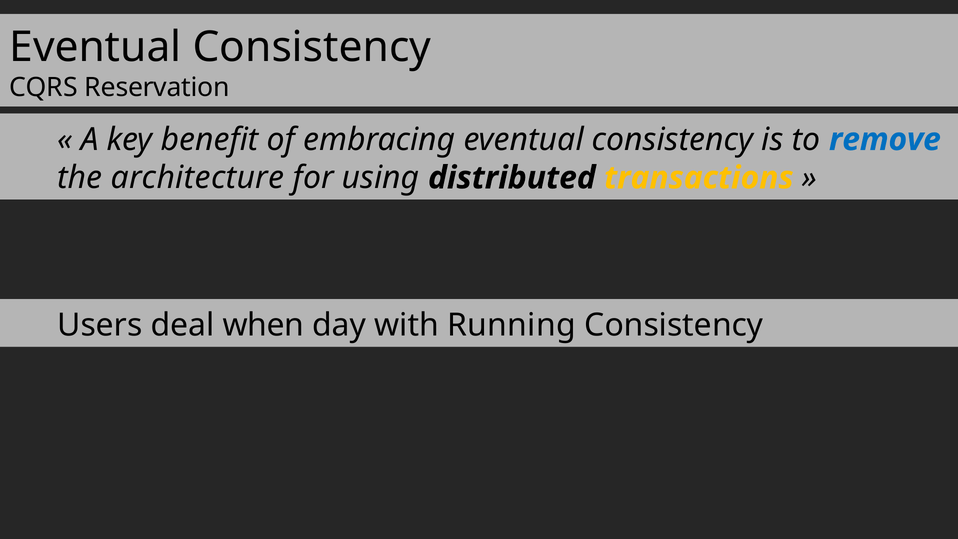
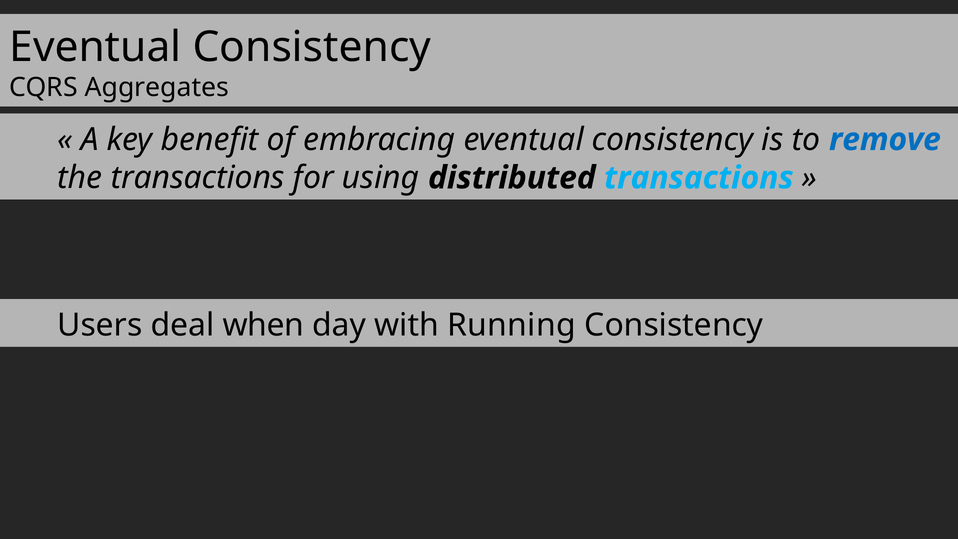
Reservation: Reservation -> Aggregates
the architecture: architecture -> transactions
transactions at (699, 178) colour: yellow -> light blue
